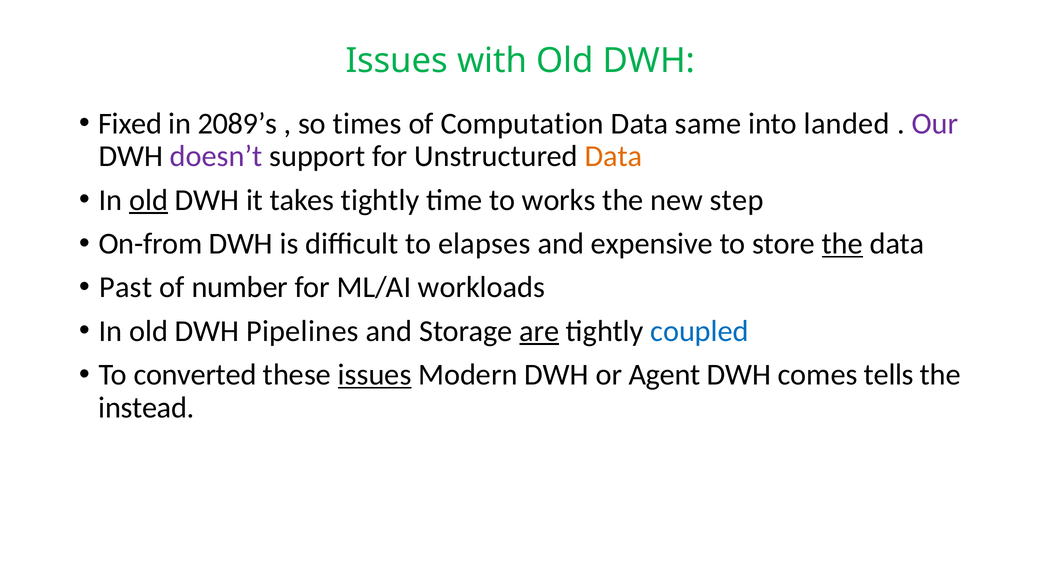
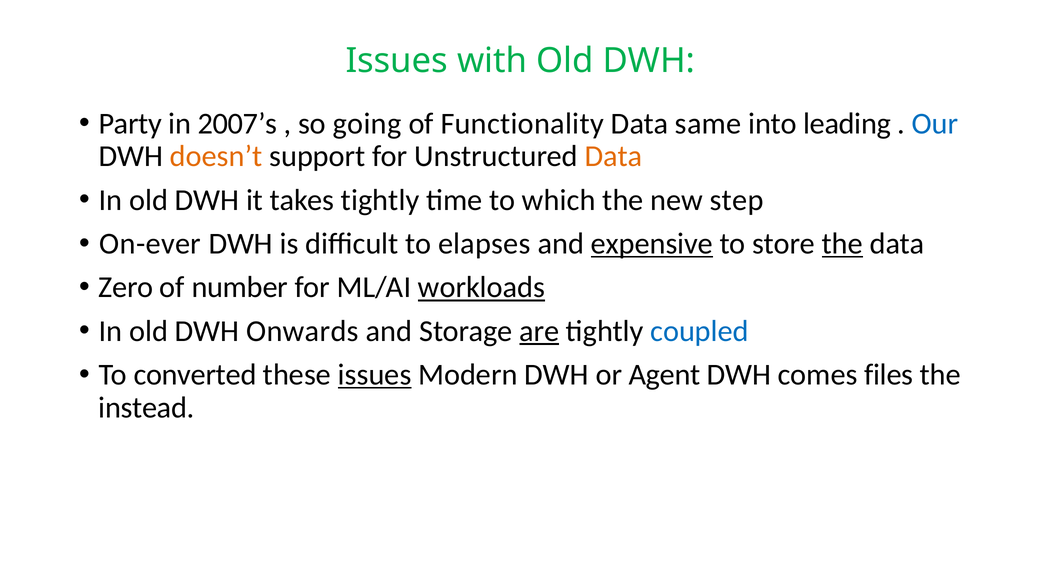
Fixed: Fixed -> Party
2089’s: 2089’s -> 2007’s
times: times -> going
Computation: Computation -> Functionality
landed: landed -> leading
Our colour: purple -> blue
doesn’t colour: purple -> orange
old at (149, 200) underline: present -> none
works: works -> which
On-from: On-from -> On-ever
expensive underline: none -> present
Past: Past -> Zero
workloads underline: none -> present
Pipelines: Pipelines -> Onwards
tells: tells -> files
